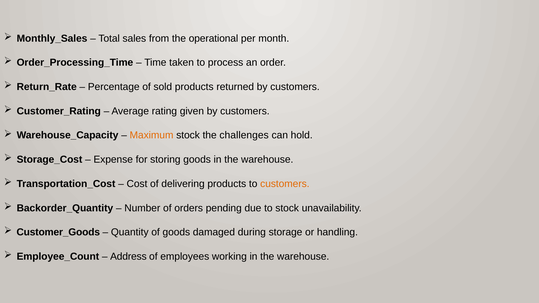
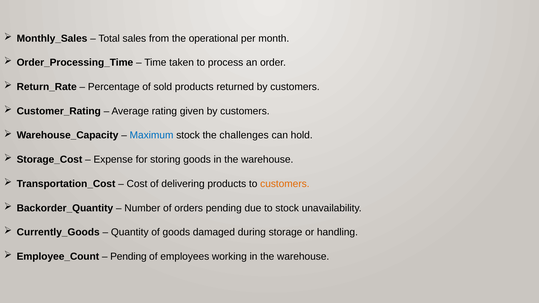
Maximum colour: orange -> blue
Customer_Goods: Customer_Goods -> Currently_Goods
Address at (128, 257): Address -> Pending
